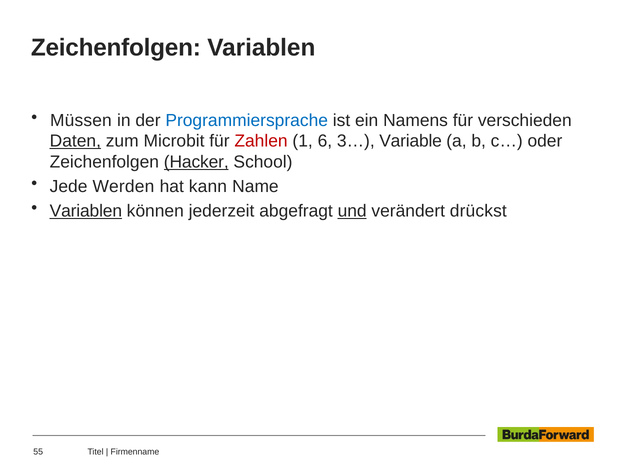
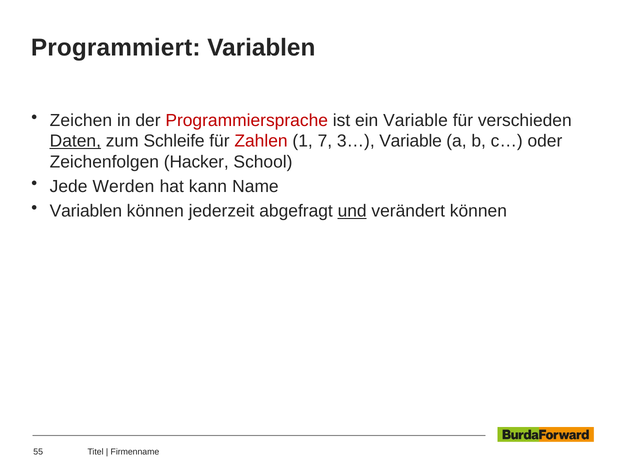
Zeichenfolgen at (116, 48): Zeichenfolgen -> Programmiert
Müssen: Müssen -> Zeichen
Programmiersprache colour: blue -> red
ein Namens: Namens -> Variable
Microbit: Microbit -> Schleife
6: 6 -> 7
Hacker underline: present -> none
Variablen at (86, 211) underline: present -> none
verändert drückst: drückst -> können
